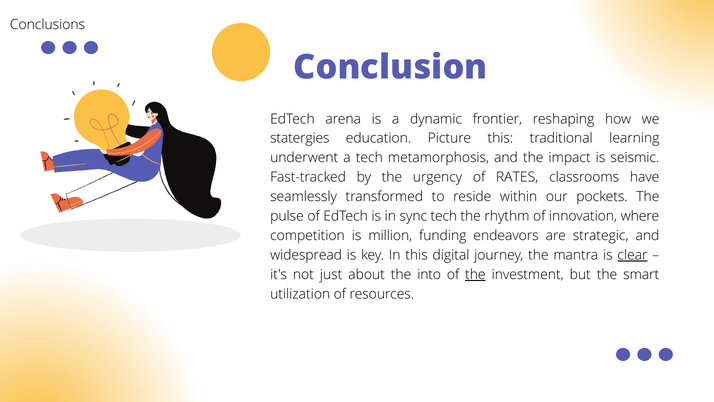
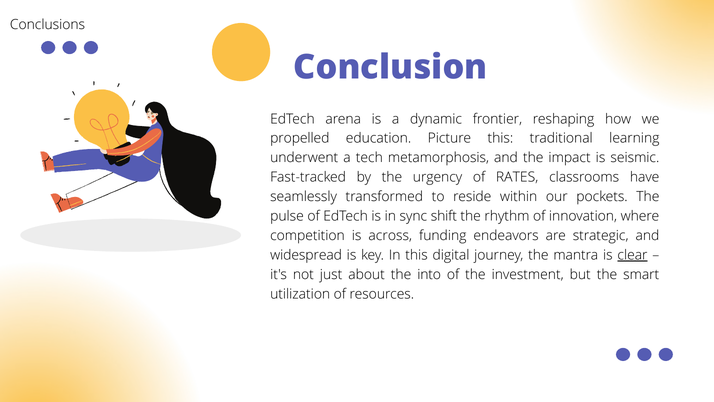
statergies: statergies -> propelled
sync tech: tech -> shift
million: million -> across
the at (475, 274) underline: present -> none
